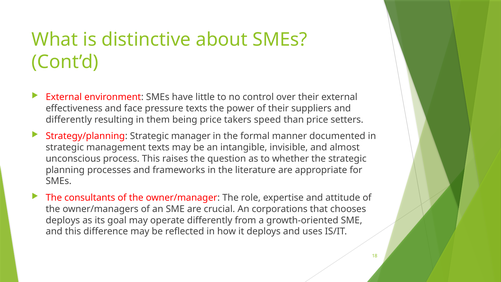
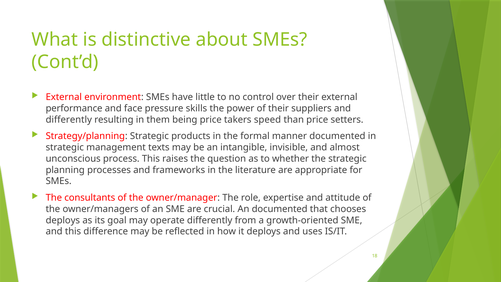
effectiveness: effectiveness -> performance
pressure texts: texts -> skills
manager: manager -> products
An corporations: corporations -> documented
